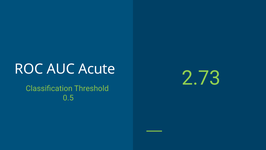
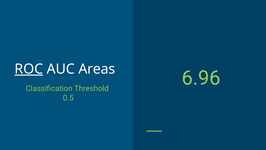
ROC underline: none -> present
Acute: Acute -> Areas
2.73: 2.73 -> 6.96
